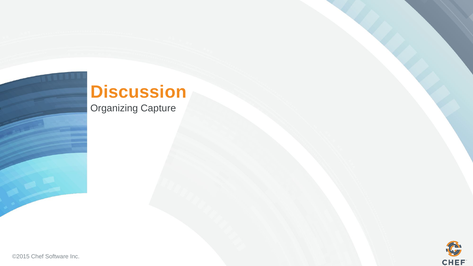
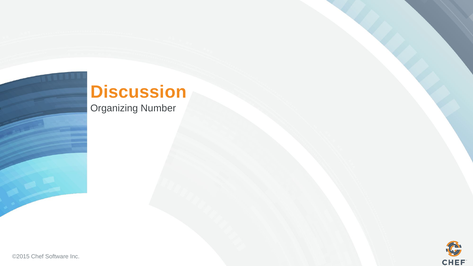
Capture: Capture -> Number
